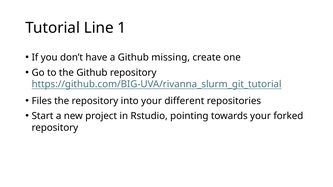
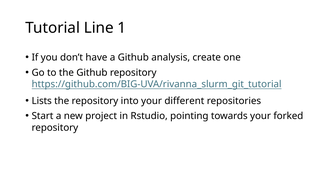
missing: missing -> analysis
Files: Files -> Lists
